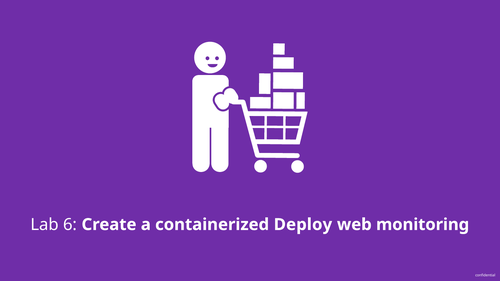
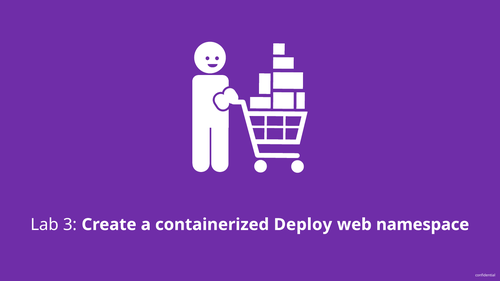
6: 6 -> 3
monitoring: monitoring -> namespace
